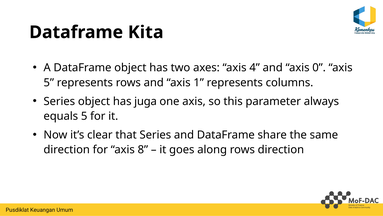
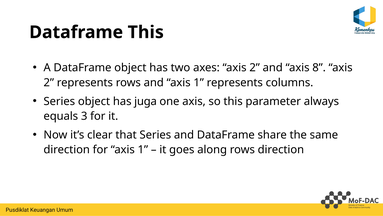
Dataframe Kita: Kita -> This
axes axis 4: 4 -> 2
0: 0 -> 8
5 at (49, 82): 5 -> 2
equals 5: 5 -> 3
for axis 8: 8 -> 1
